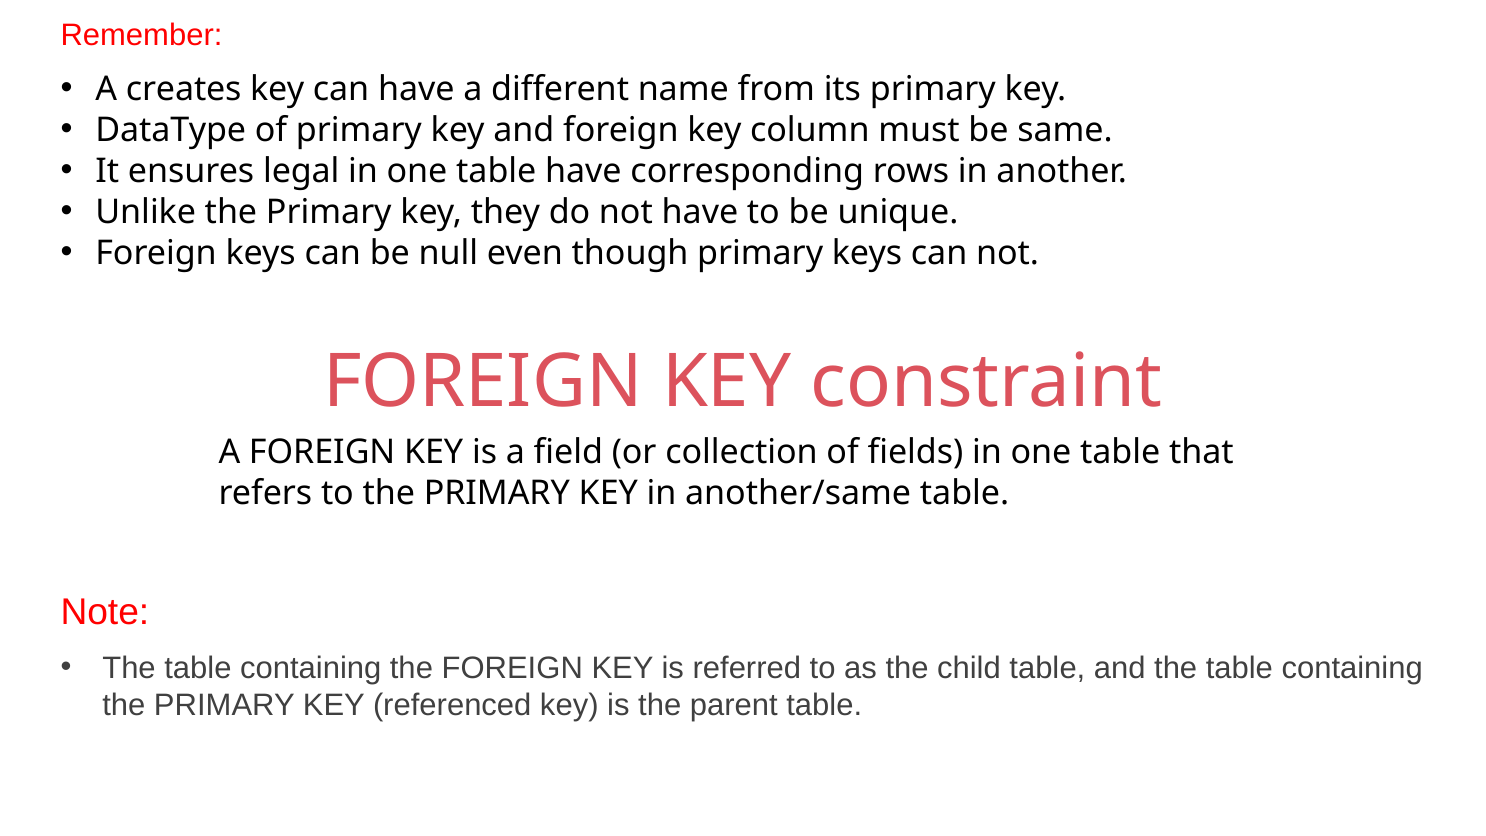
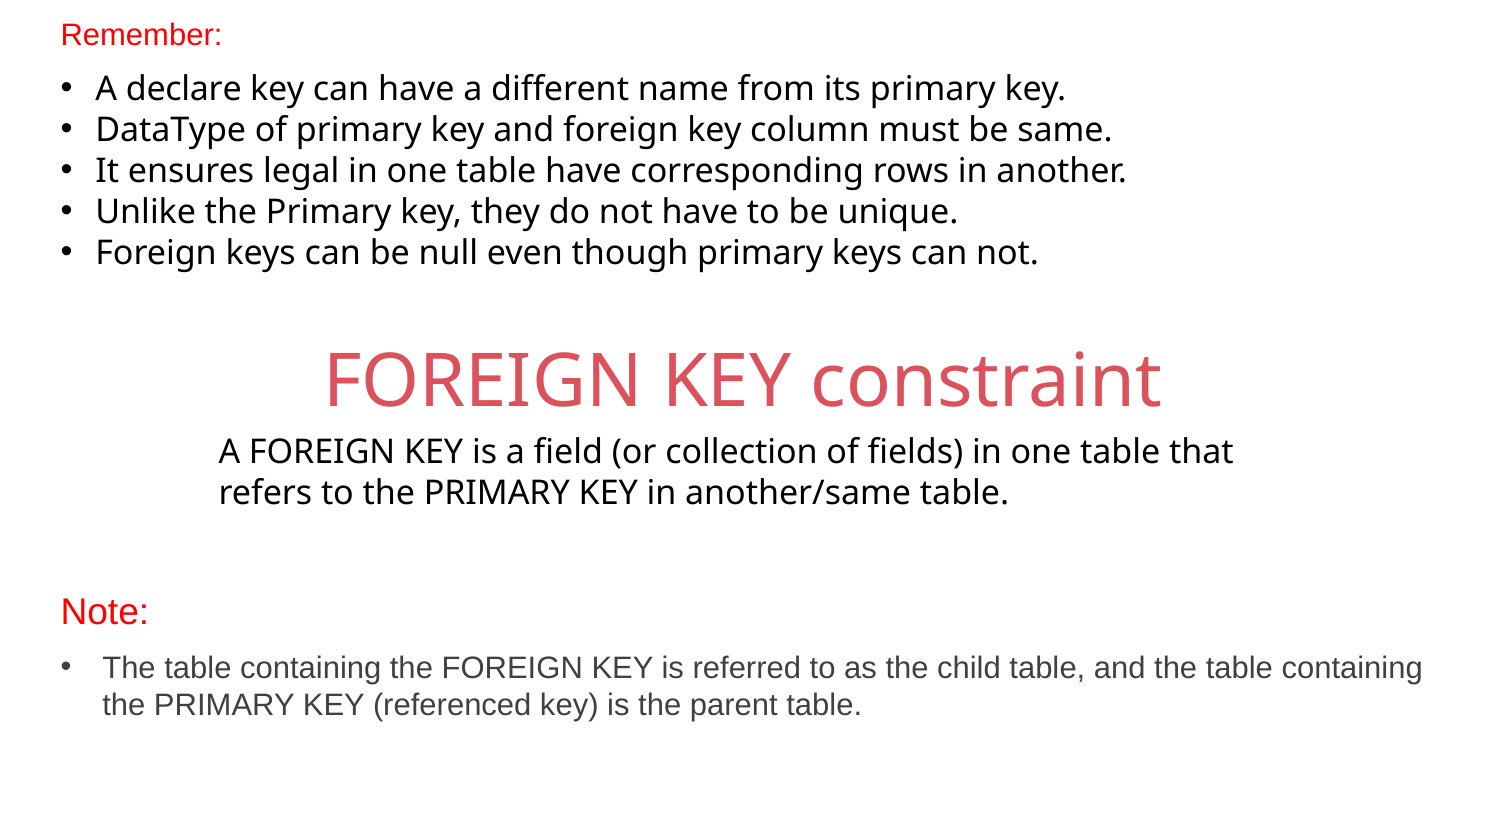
creates: creates -> declare
